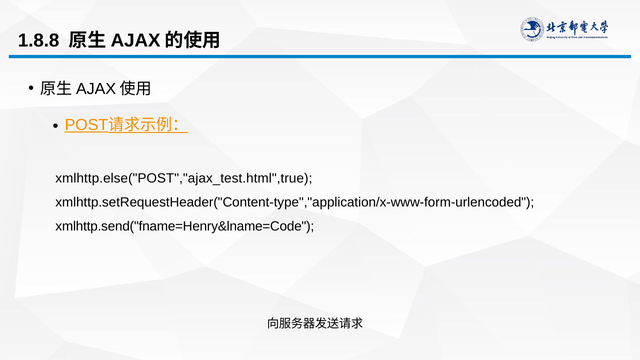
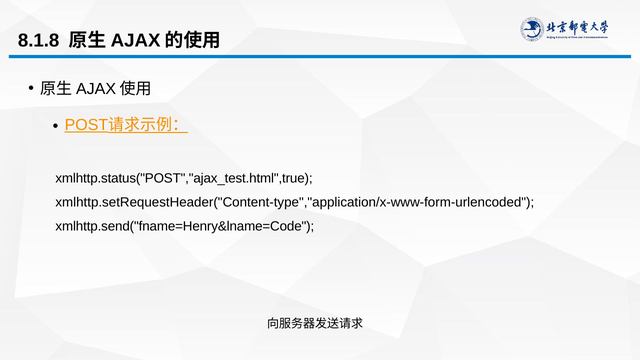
1.8.8: 1.8.8 -> 8.1.8
xmlhttp.else("POST","ajax_test.html",true: xmlhttp.else("POST","ajax_test.html",true -> xmlhttp.status("POST","ajax_test.html",true
